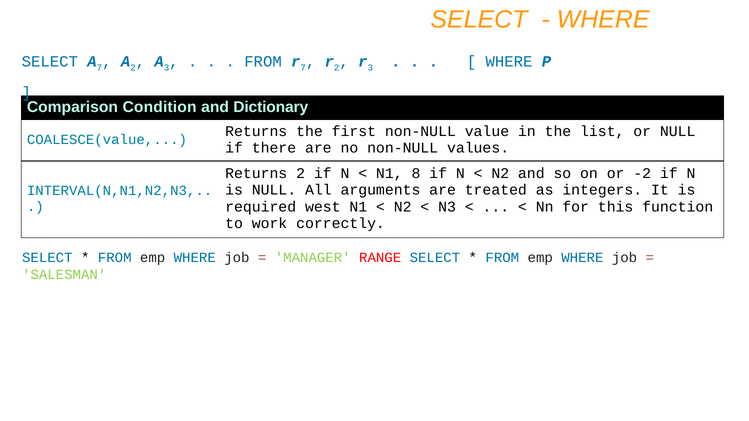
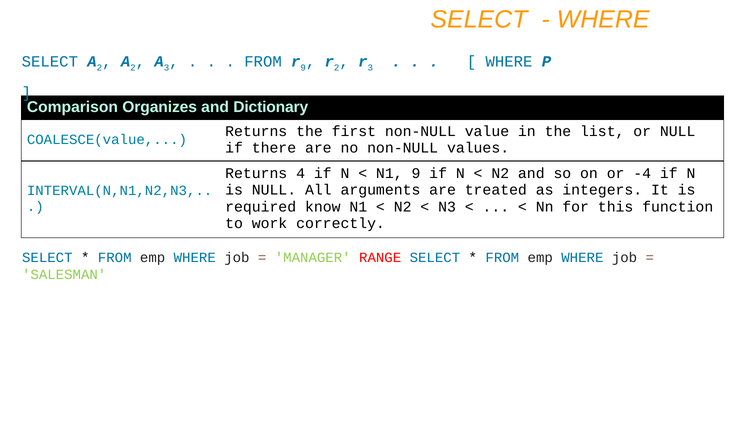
7 at (99, 68): 7 -> 2
7 at (303, 68): 7 -> 9
Condition: Condition -> Organizes
Returns 2: 2 -> 4
N1 8: 8 -> 9
-2: -2 -> -4
west: west -> know
